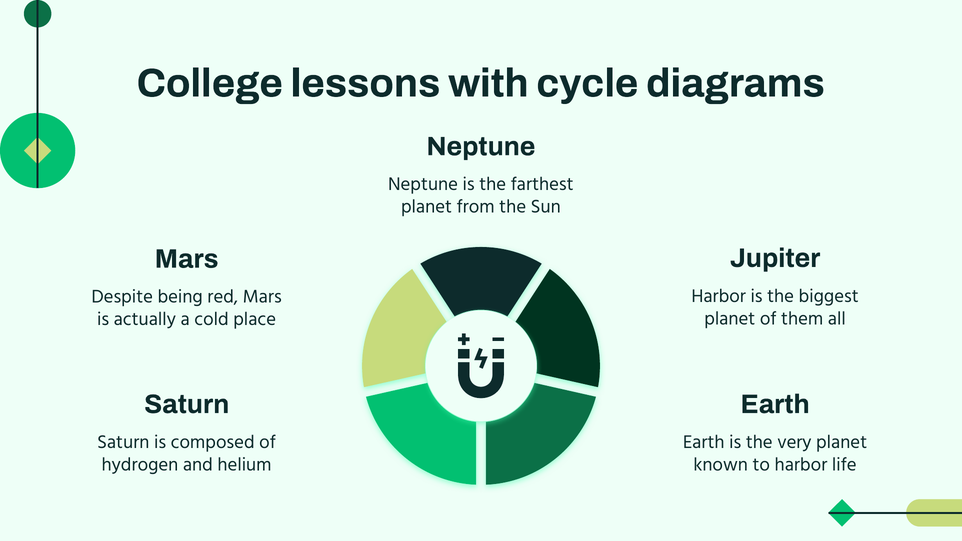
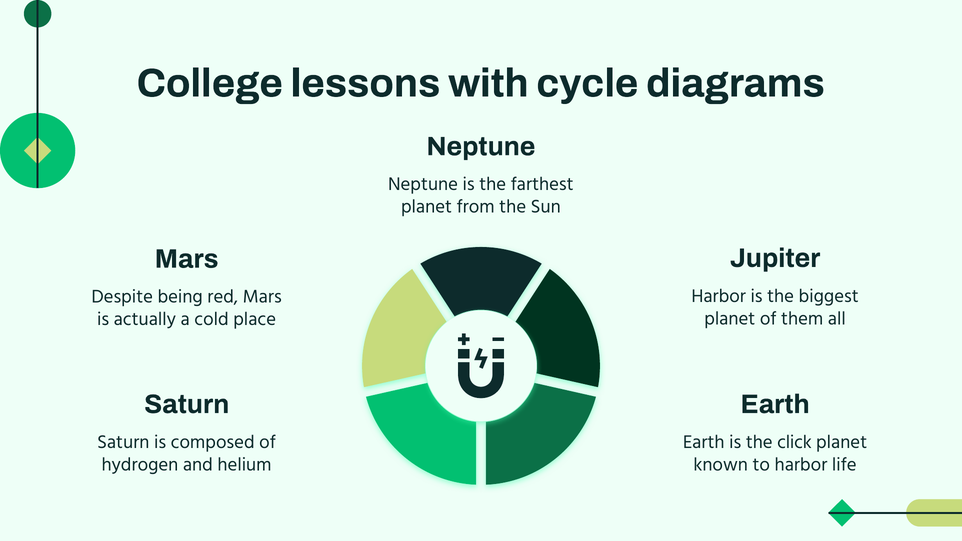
very: very -> click
